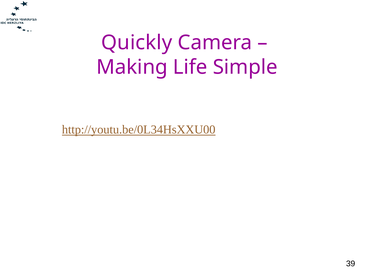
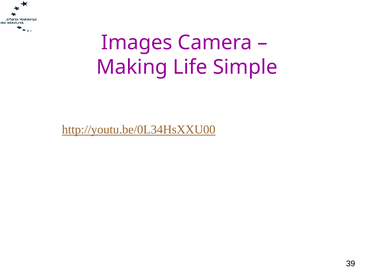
Quickly: Quickly -> Images
